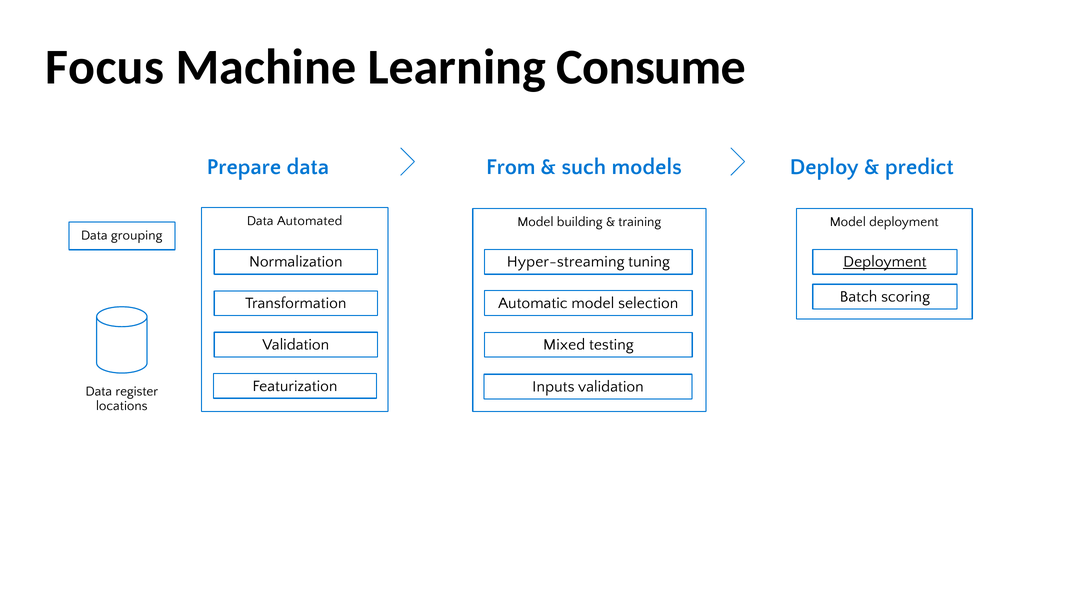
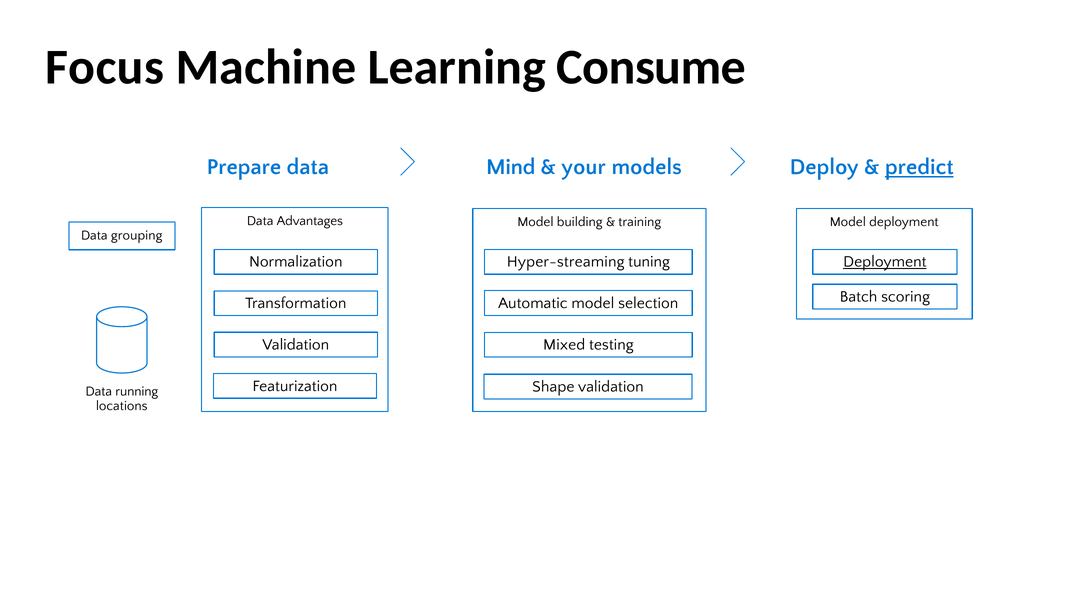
From: From -> Mind
such: such -> your
predict underline: none -> present
Automated: Automated -> Advantages
Inputs: Inputs -> Shape
register: register -> running
